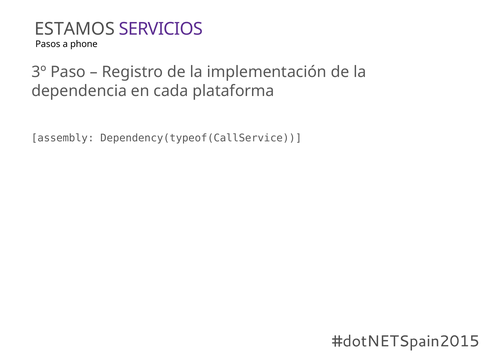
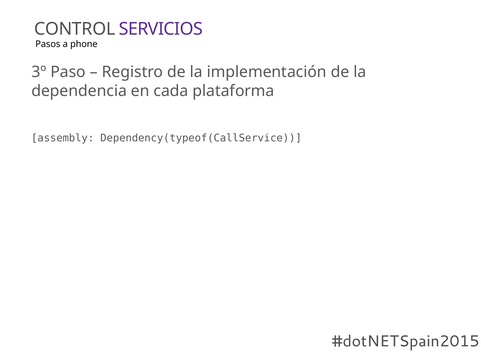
ESTAMOS: ESTAMOS -> CONTROL
